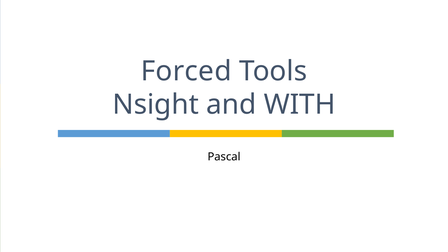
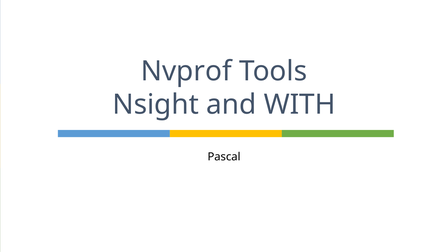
Forced: Forced -> Nvprof
